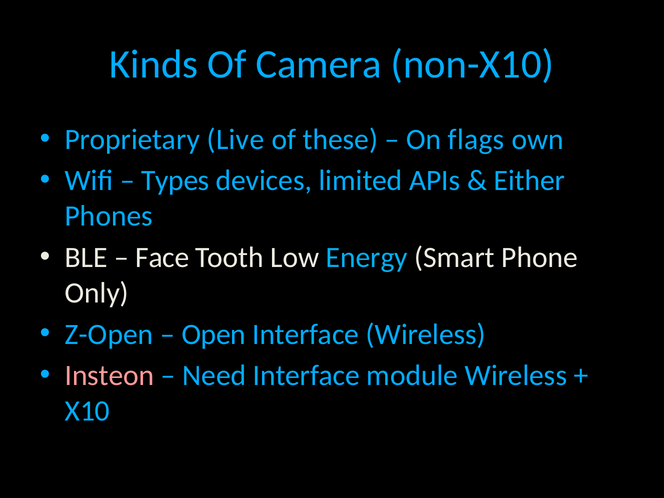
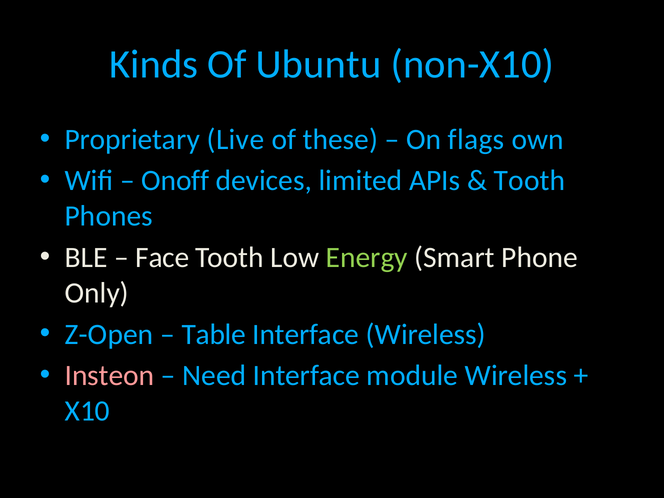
Camera: Camera -> Ubuntu
Types: Types -> Onoff
Either at (530, 181): Either -> Tooth
Energy colour: light blue -> light green
Open: Open -> Table
